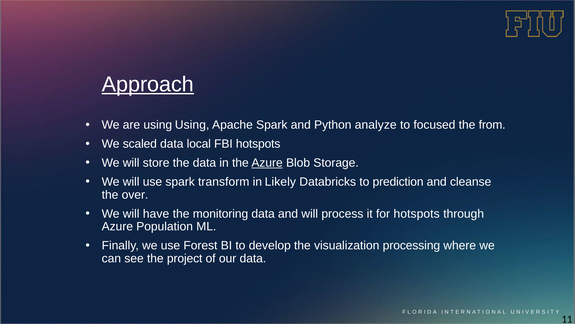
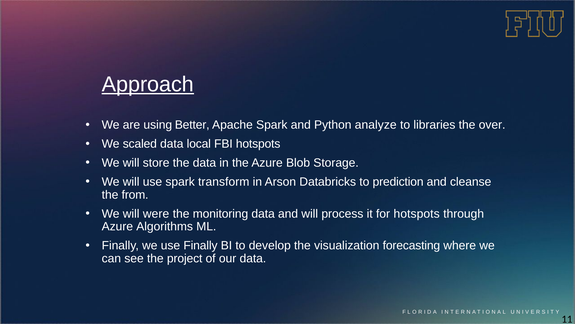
using Using: Using -> Better
focused: focused -> libraries
from: from -> over
Azure at (267, 163) underline: present -> none
Likely: Likely -> Arson
over: over -> from
have: have -> were
Population: Population -> Algorithms
use Forest: Forest -> Finally
processing: processing -> forecasting
